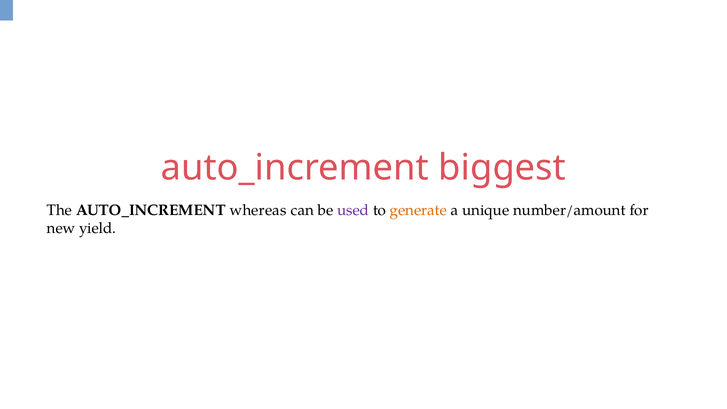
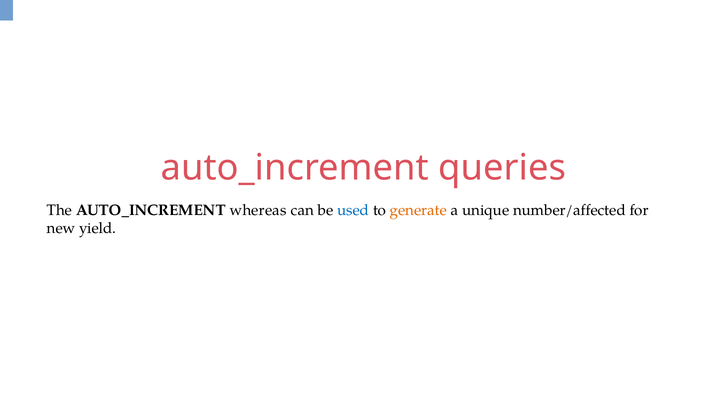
biggest: biggest -> queries
used colour: purple -> blue
number/amount: number/amount -> number/affected
